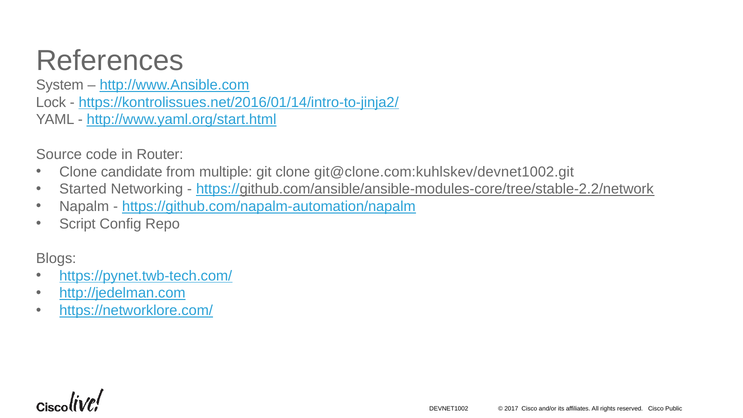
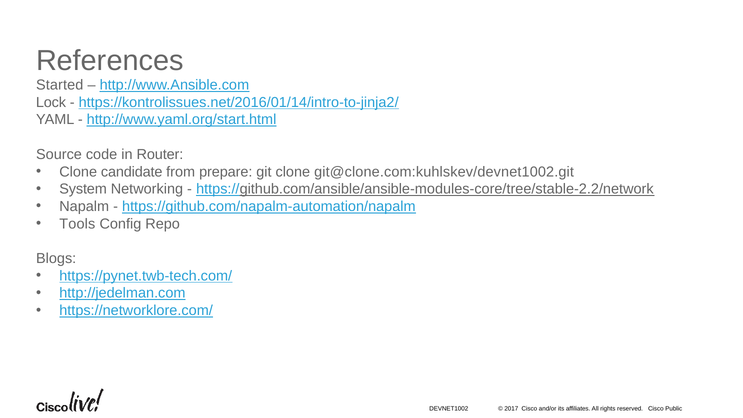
System: System -> Started
multiple: multiple -> prepare
Started: Started -> System
Script: Script -> Tools
